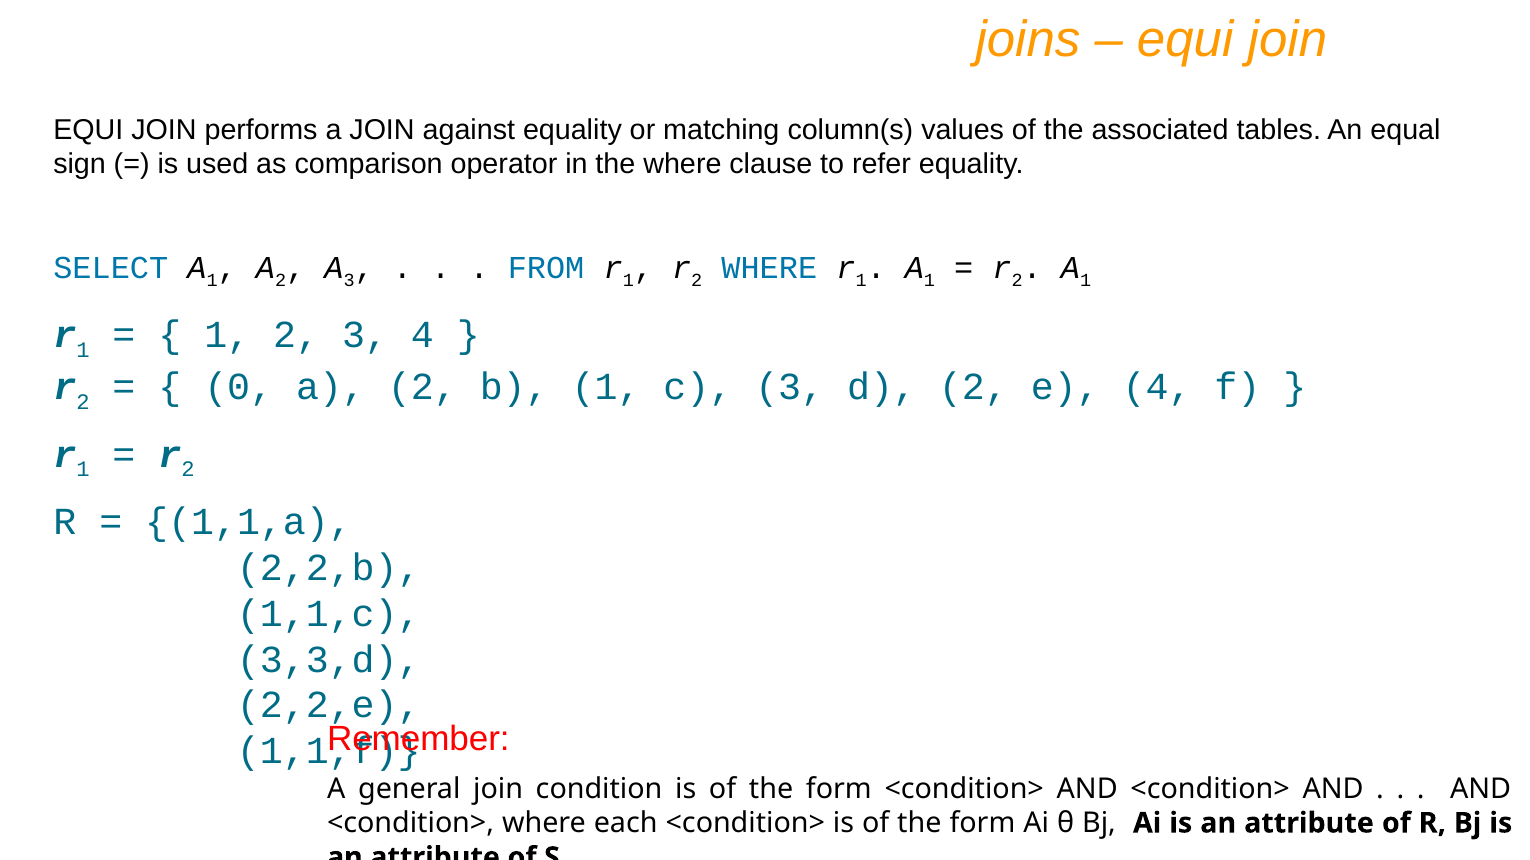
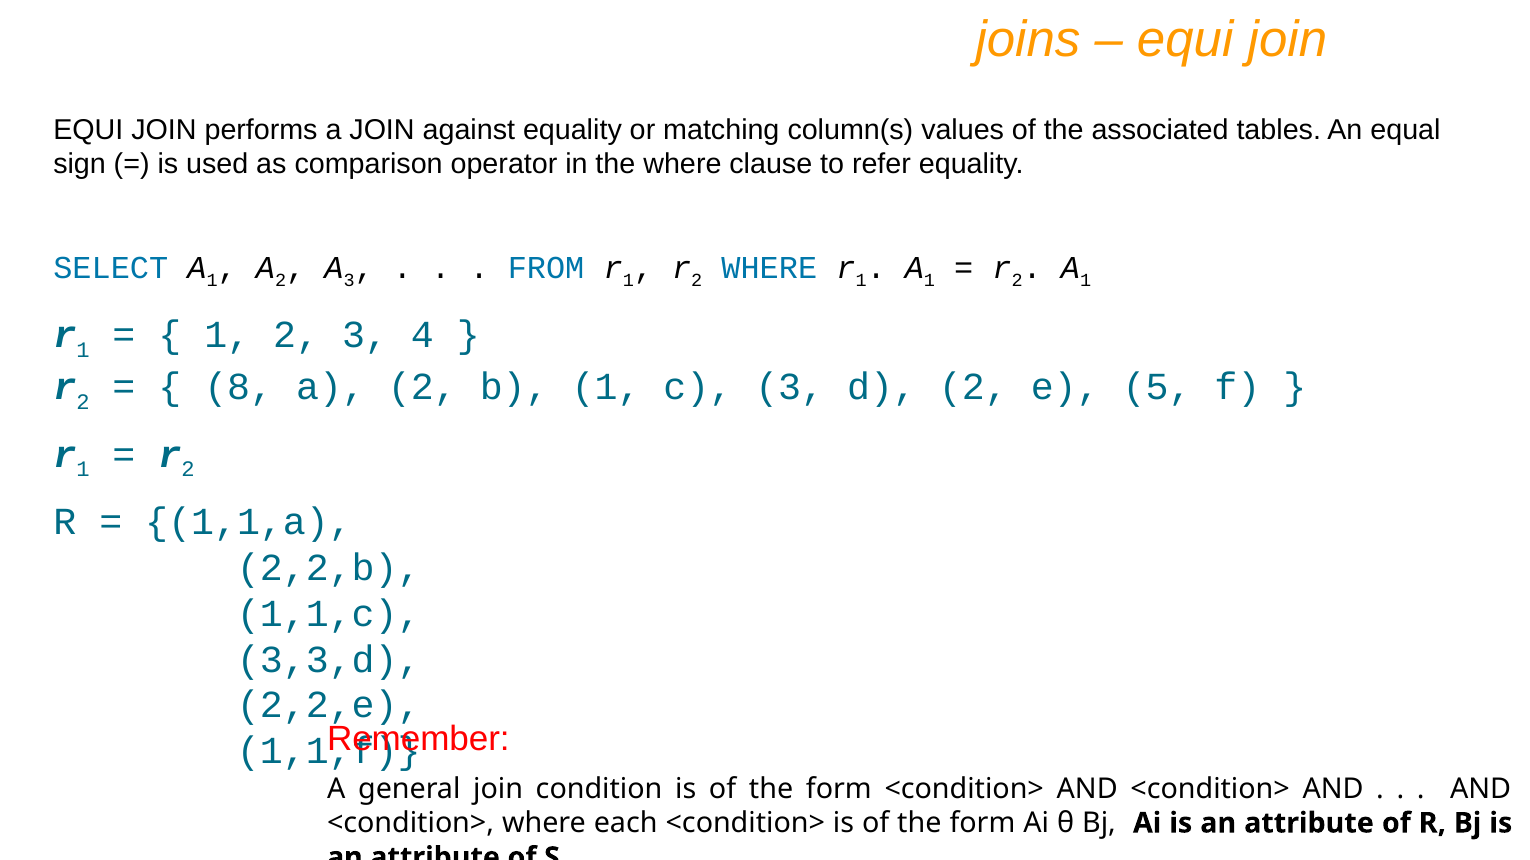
0: 0 -> 8
e 4: 4 -> 5
